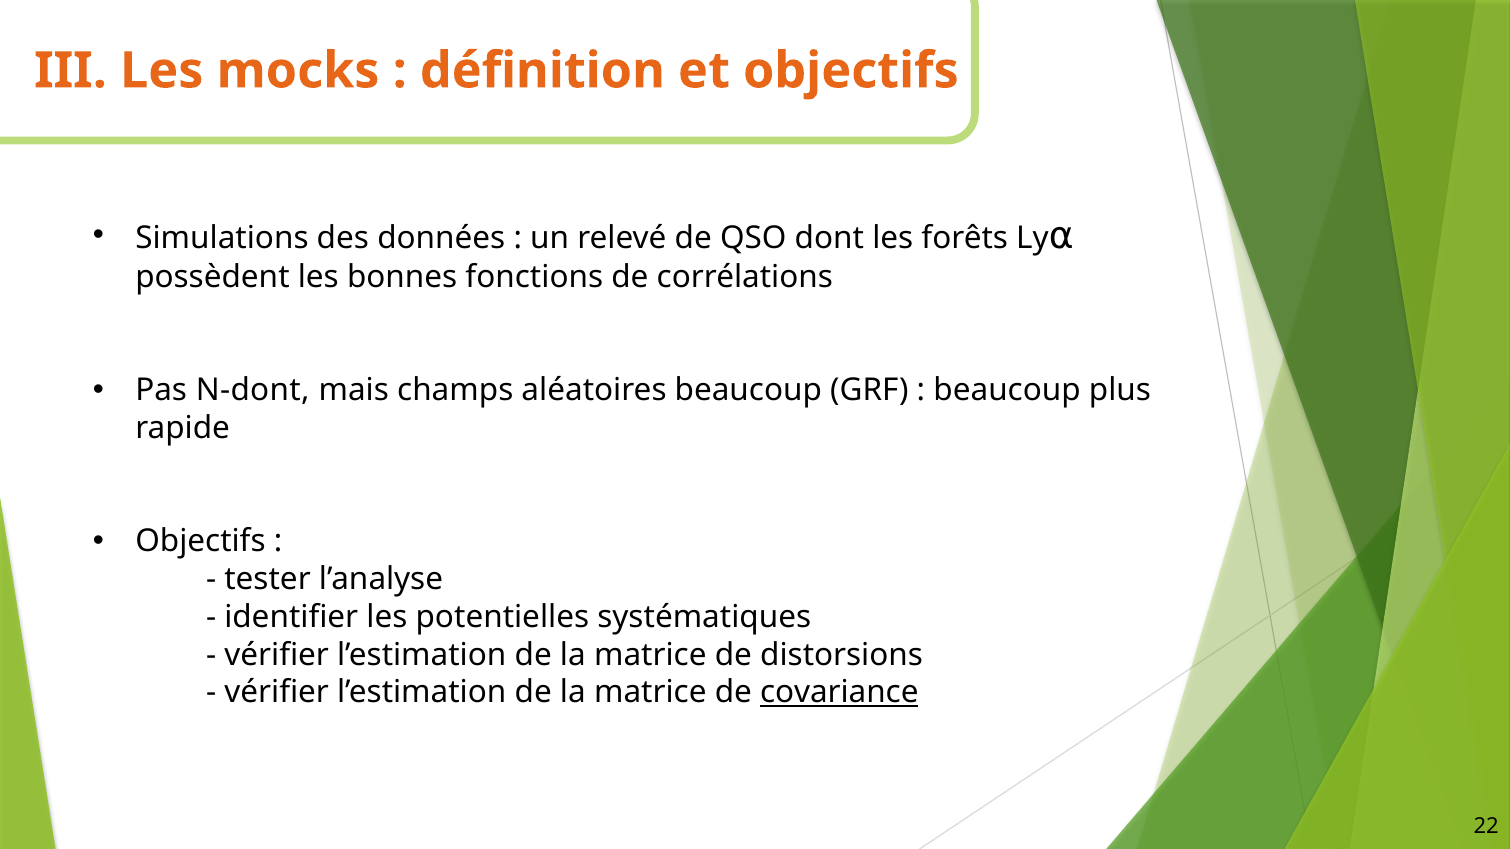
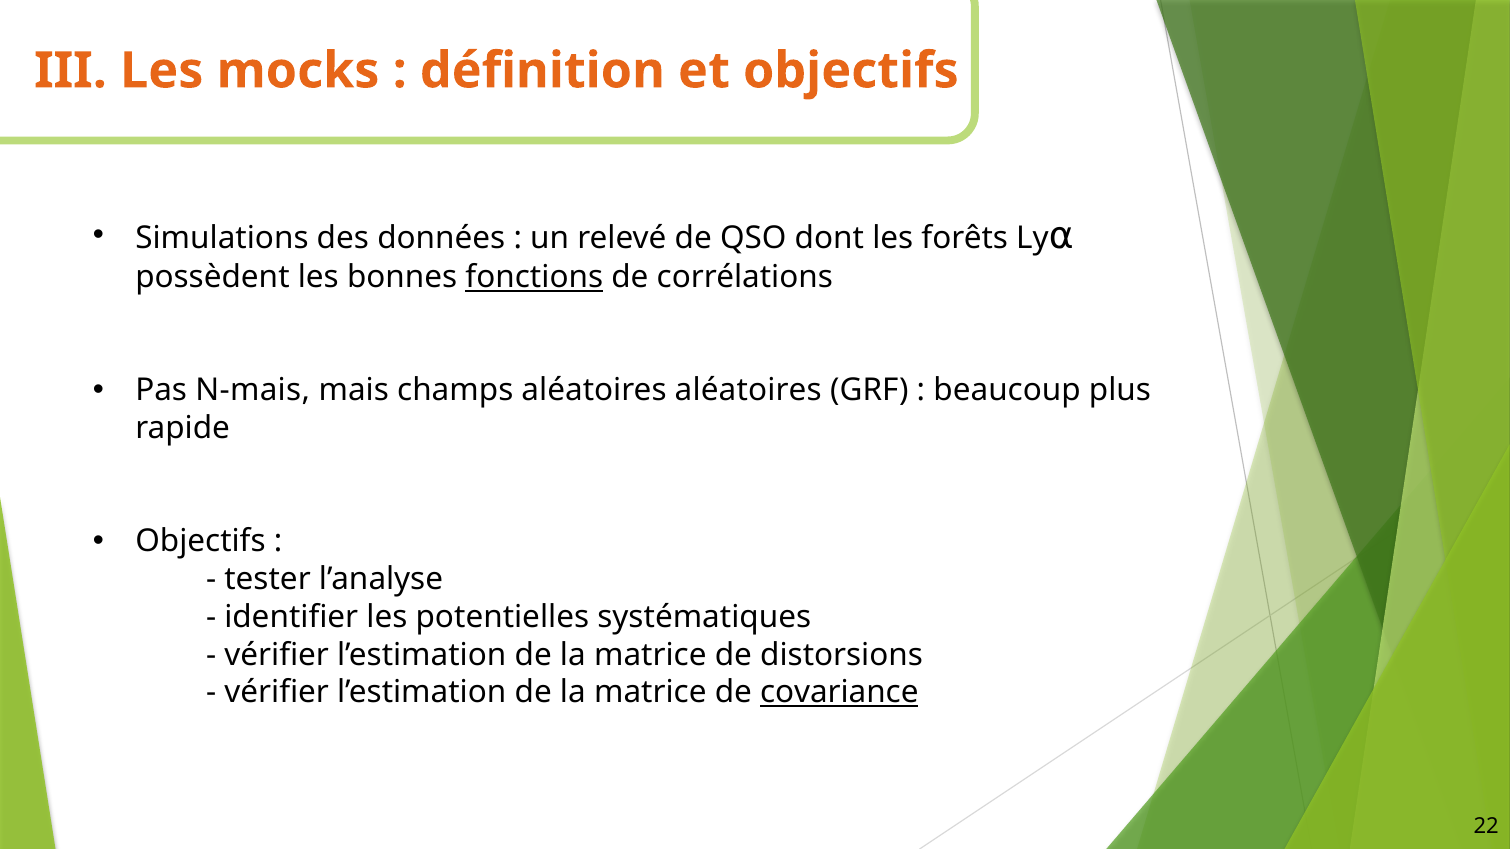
fonctions underline: none -> present
N-dont: N-dont -> N-mais
aléatoires beaucoup: beaucoup -> aléatoires
